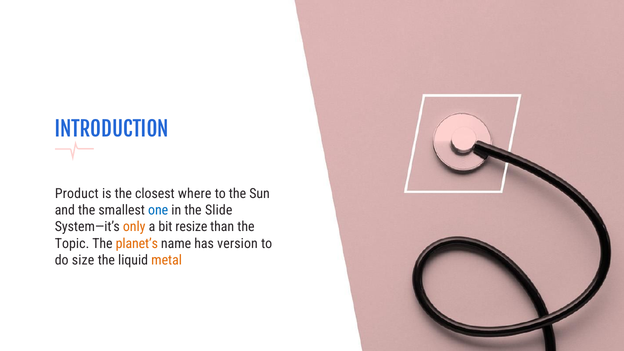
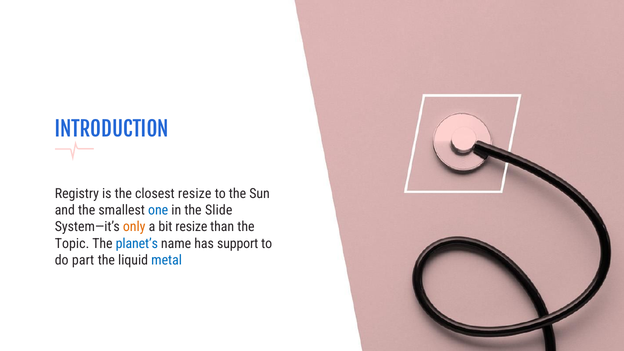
Product: Product -> Registry
closest where: where -> resize
planet’s colour: orange -> blue
version: version -> support
size: size -> part
metal colour: orange -> blue
